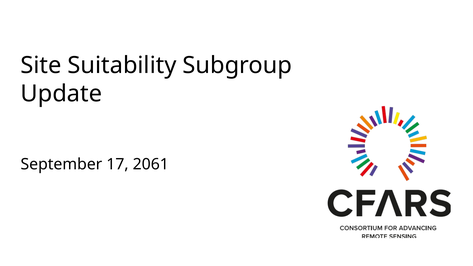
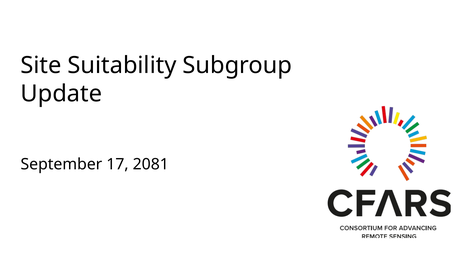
2061: 2061 -> 2081
